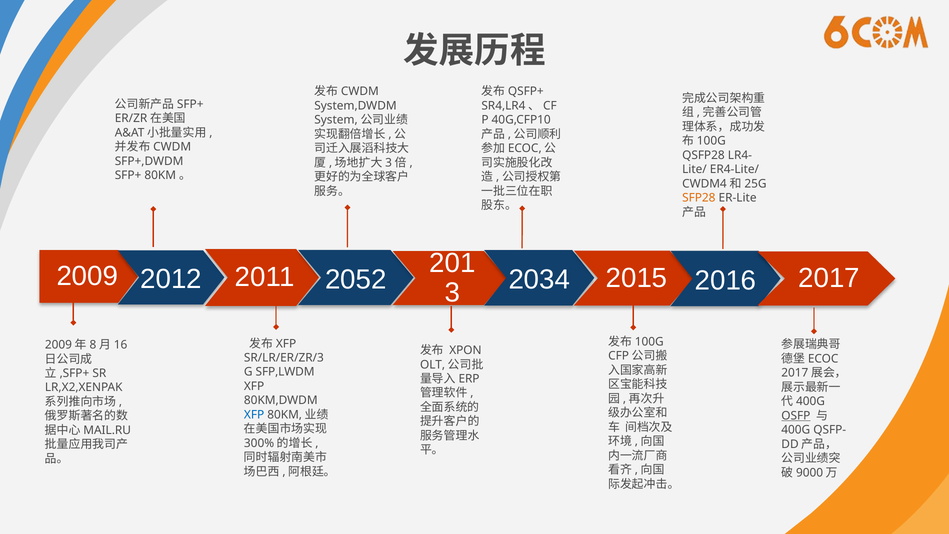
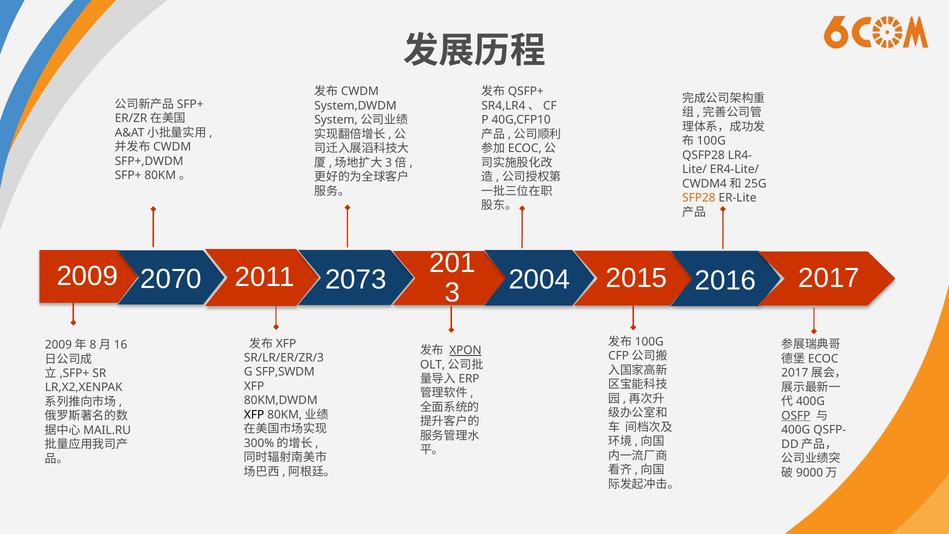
2012: 2012 -> 2070
2052: 2052 -> 2073
2034: 2034 -> 2004
XPON underline: none -> present
SFP,LWDM: SFP,LWDM -> SFP,SWDM
XFP at (254, 415) colour: blue -> black
